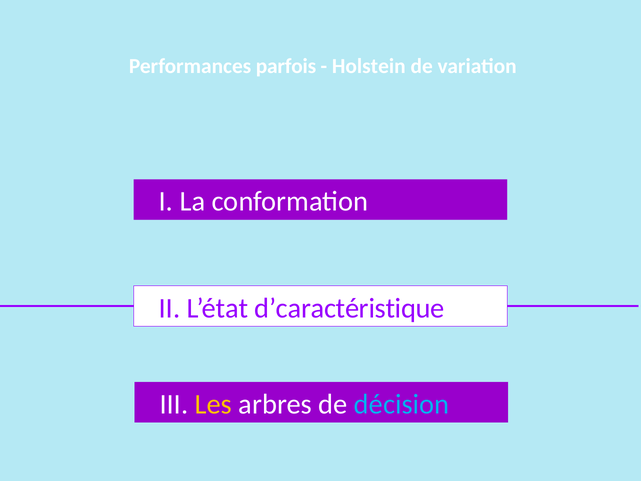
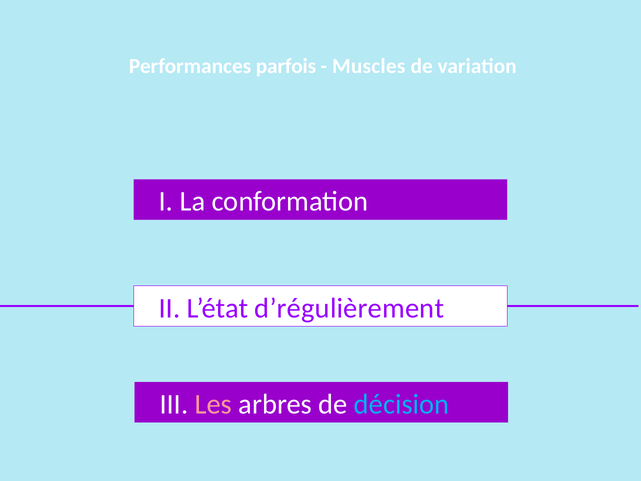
Holstein: Holstein -> Muscles
d’caractéristique: d’caractéristique -> d’régulièrement
Les colour: yellow -> pink
